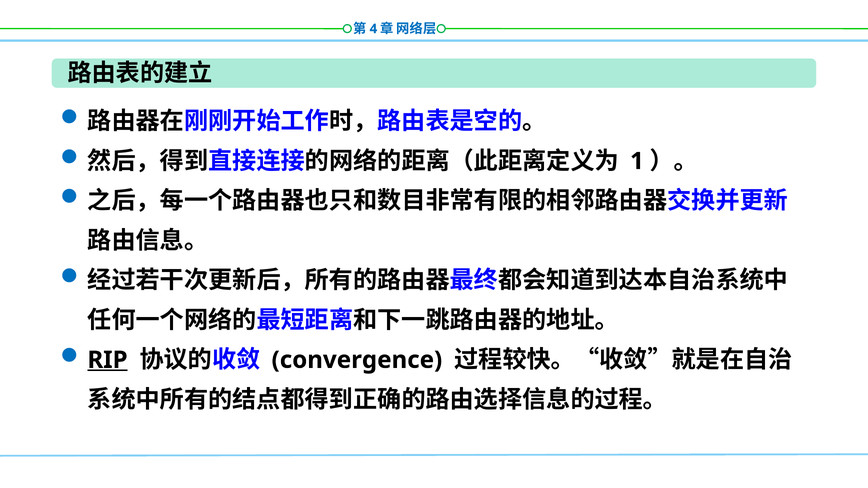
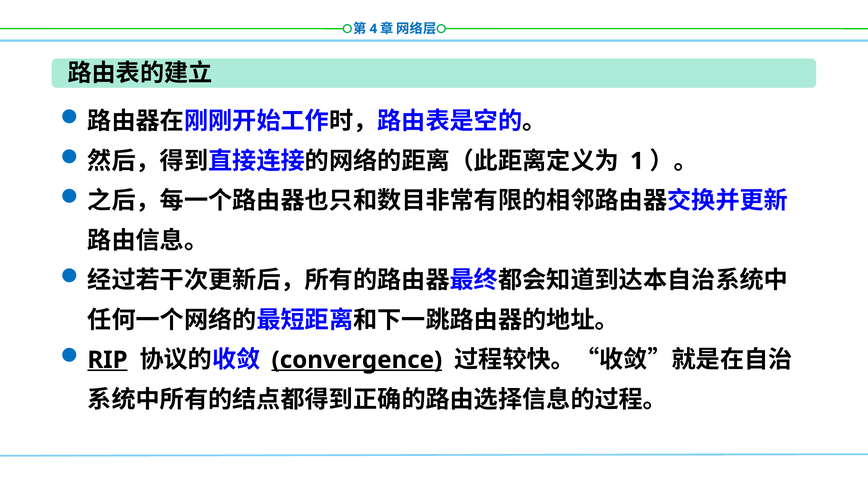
convergence underline: none -> present
